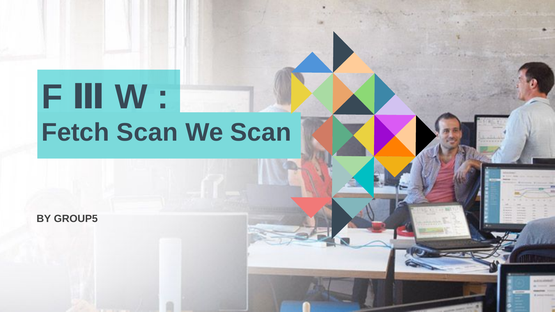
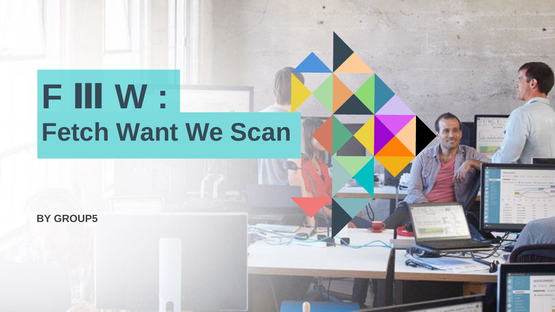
Fetch Scan: Scan -> Want
